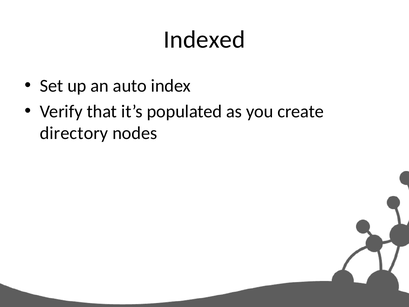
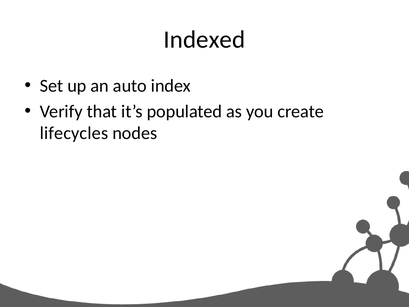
directory: directory -> lifecycles
